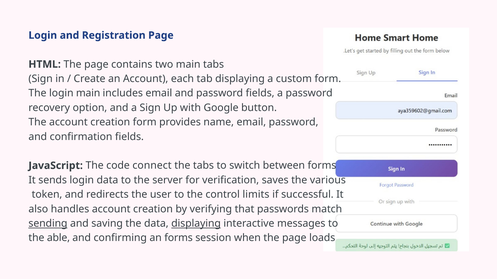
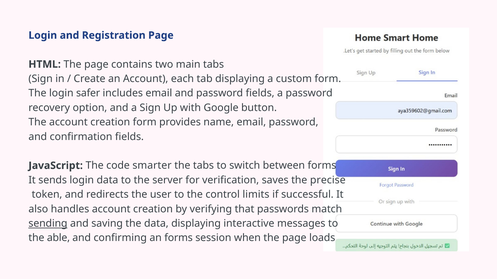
login main: main -> safer
connect: connect -> smarter
various: various -> precise
displaying at (196, 224) underline: present -> none
